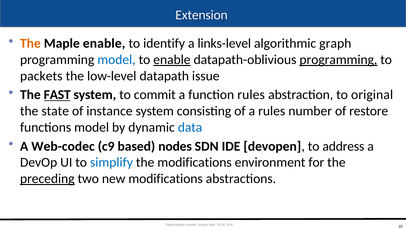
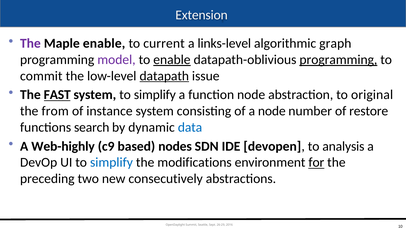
The at (30, 44) colour: orange -> purple
identify: identify -> current
model at (116, 60) colour: blue -> purple
packets: packets -> commit
datapath underline: none -> present
system to commit: commit -> simplify
function rules: rules -> node
state: state -> from
a rules: rules -> node
functions model: model -> search
Web-codec: Web-codec -> Web-highly
address: address -> analysis
for underline: none -> present
preceding underline: present -> none
new modifications: modifications -> consecutively
